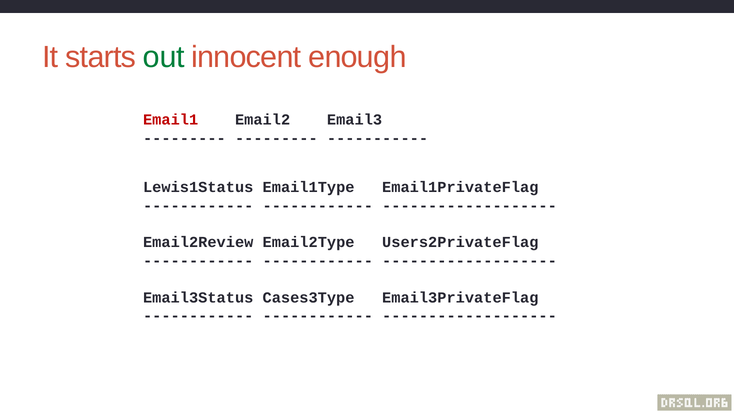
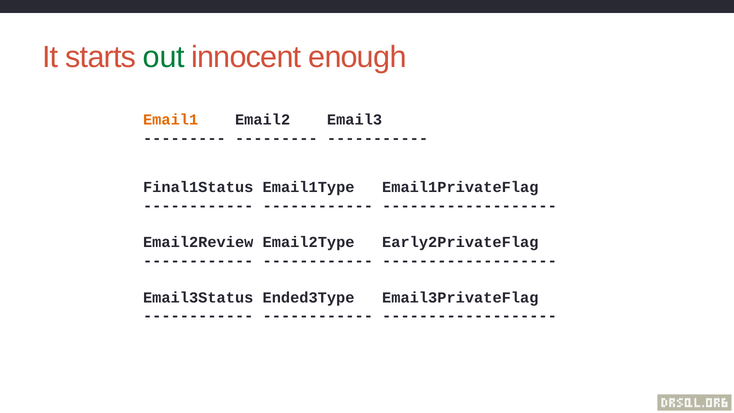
Email1 colour: red -> orange
Lewis1Status: Lewis1Status -> Final1Status
Users2PrivateFlag: Users2PrivateFlag -> Early2PrivateFlag
Cases3Type: Cases3Type -> Ended3Type
